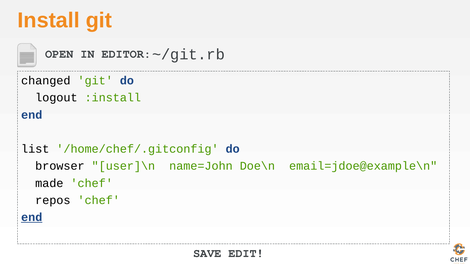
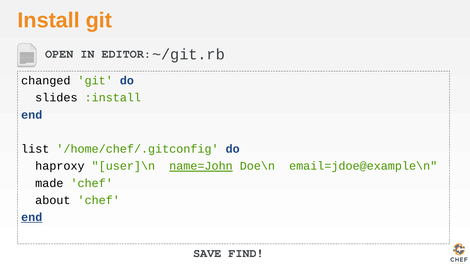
logout: logout -> slides
browser: browser -> haproxy
name=John underline: none -> present
repos: repos -> about
EDIT: EDIT -> FIND
